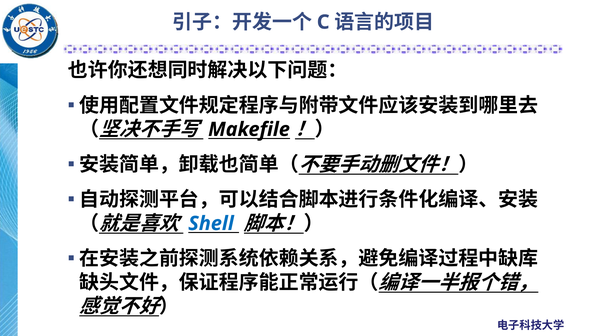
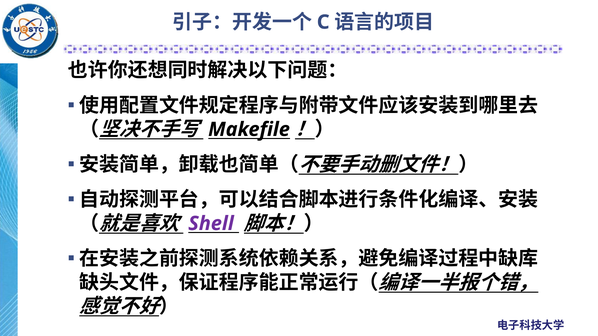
Shell colour: blue -> purple
